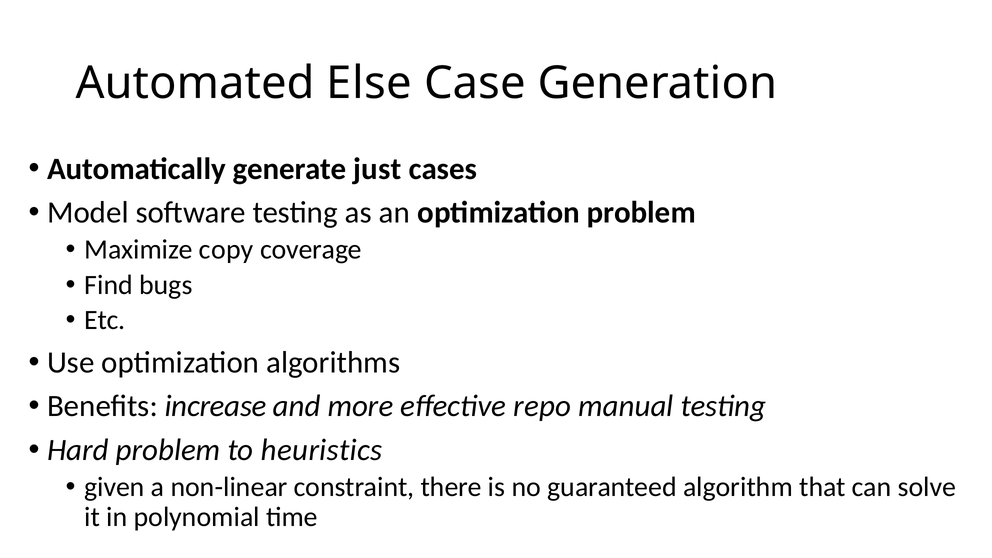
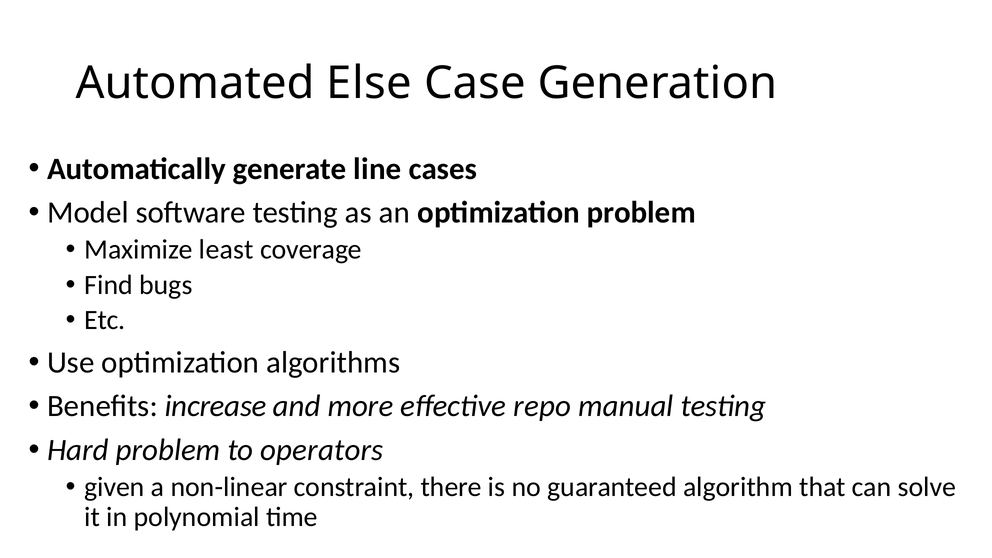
just: just -> line
copy: copy -> least
heuristics: heuristics -> operators
